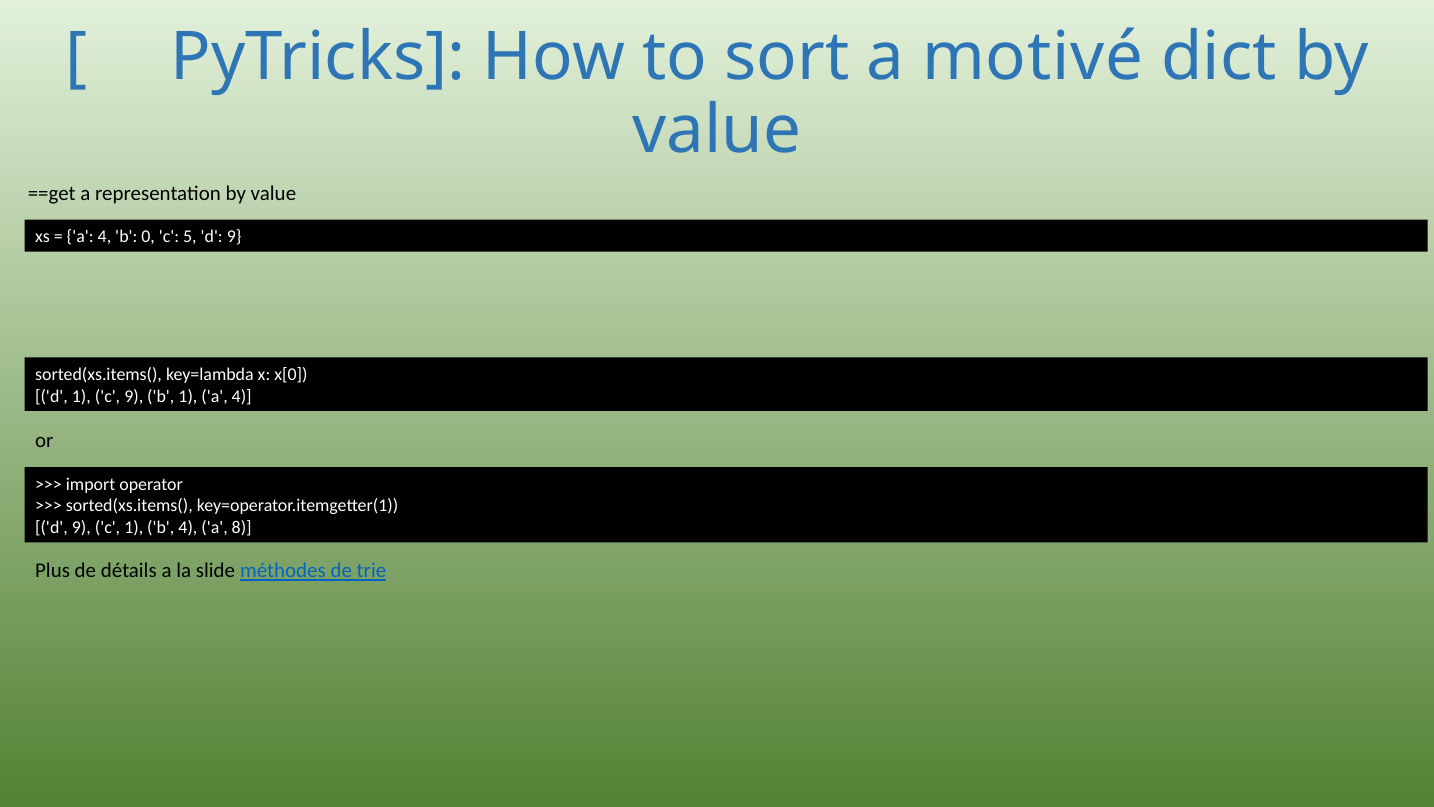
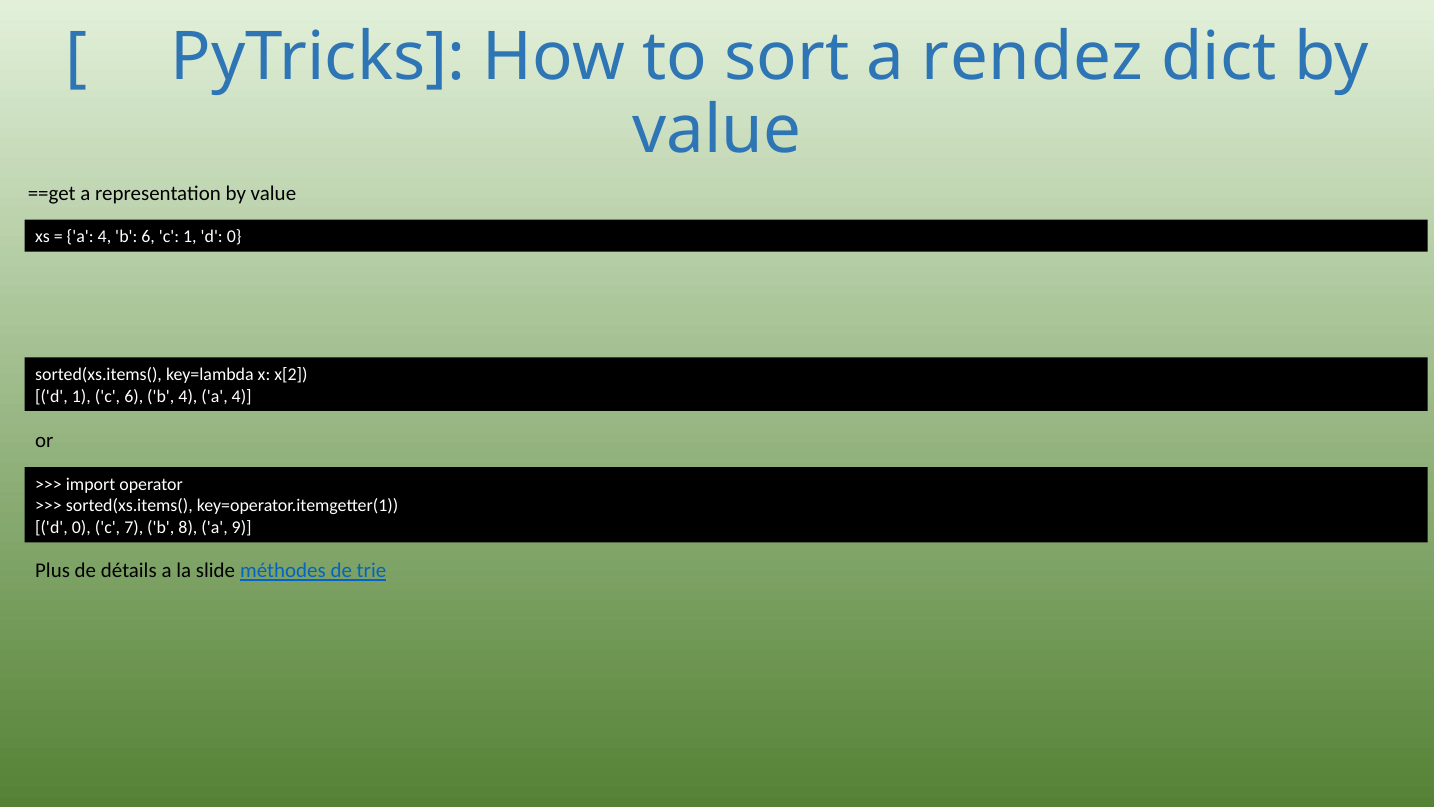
motivé: motivé -> rendez
b 0: 0 -> 6
c 5: 5 -> 1
9 at (234, 237): 9 -> 0
x[0: x[0 -> x[2
c 9: 9 -> 6
b 1: 1 -> 4
9 at (81, 527): 9 -> 0
c 1: 1 -> 7
b 4: 4 -> 8
8: 8 -> 9
